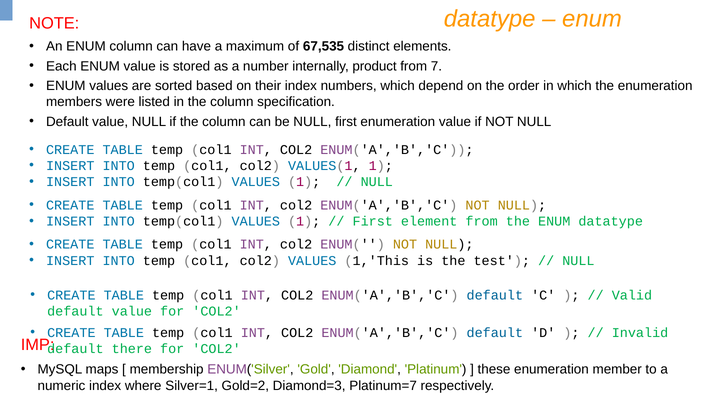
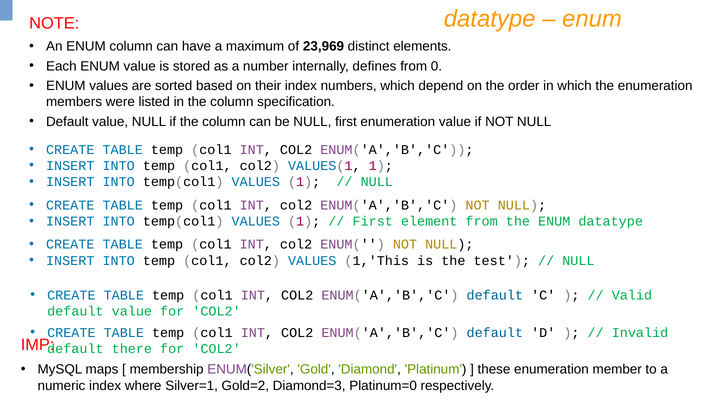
67,535: 67,535 -> 23,969
product: product -> defines
7: 7 -> 0
Platinum=7: Platinum=7 -> Platinum=0
